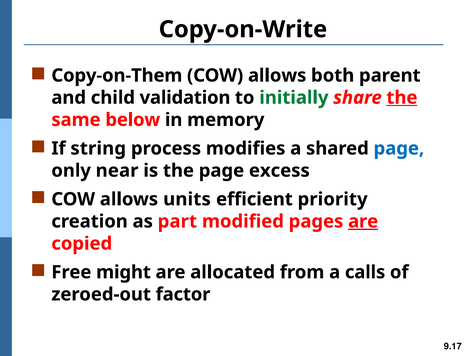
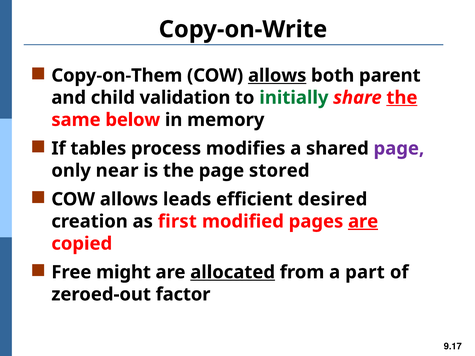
allows at (277, 76) underline: none -> present
string: string -> tables
page at (399, 149) colour: blue -> purple
excess: excess -> stored
units: units -> leads
priority: priority -> desired
part: part -> first
allocated underline: none -> present
calls: calls -> part
